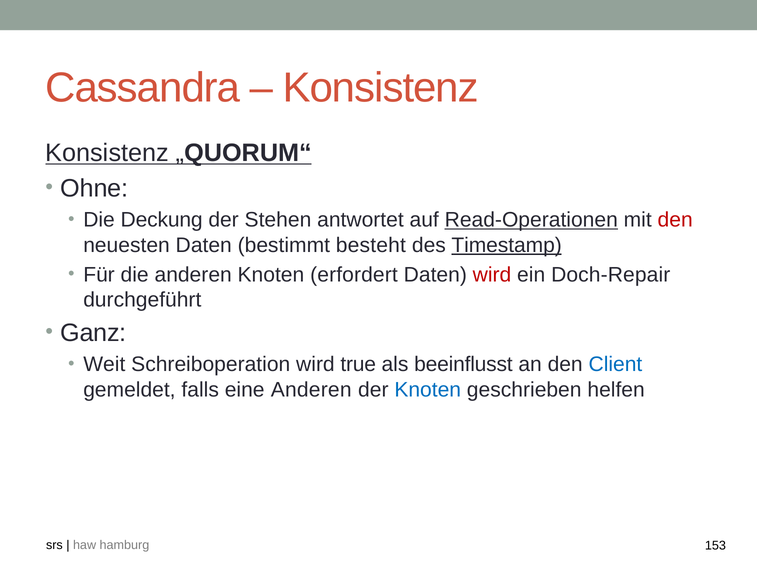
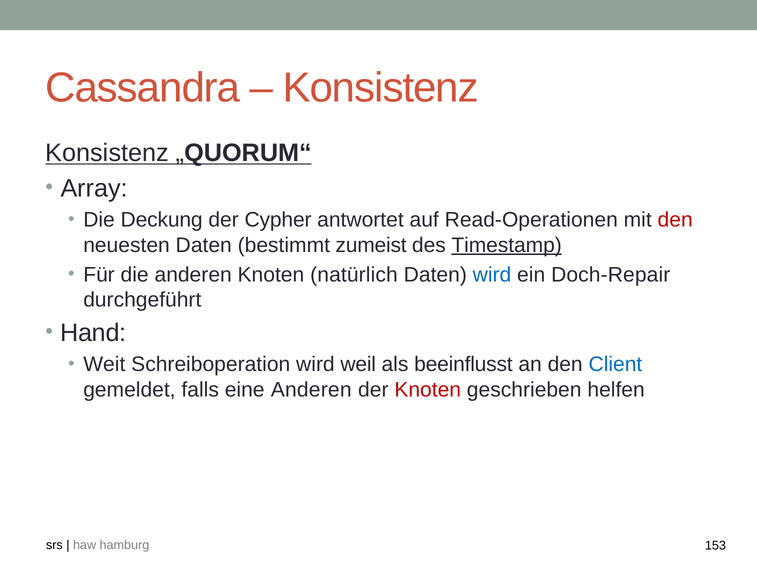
Ohne: Ohne -> Array
Stehen: Stehen -> Cypher
Read-Operationen underline: present -> none
besteht: besteht -> zumeist
erfordert: erfordert -> natürlich
wird at (492, 275) colour: red -> blue
Ganz: Ganz -> Hand
true: true -> weil
Knoten at (428, 390) colour: blue -> red
